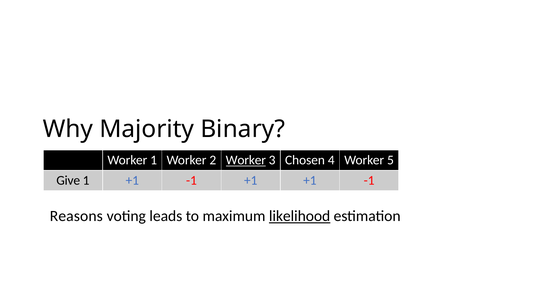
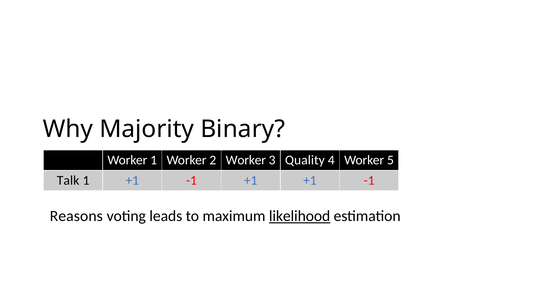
Worker at (246, 160) underline: present -> none
Chosen: Chosen -> Quality
Give: Give -> Talk
